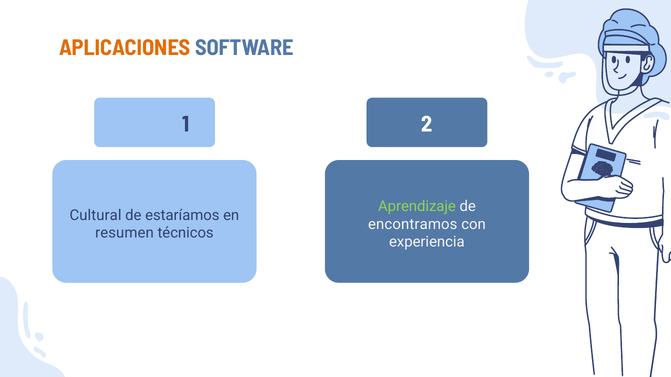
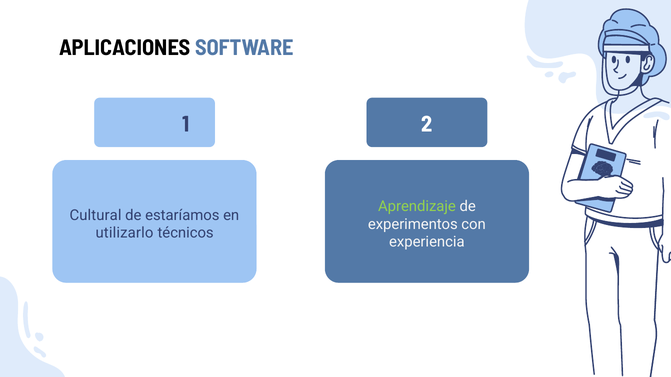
APLICACIONES colour: orange -> black
encontramos: encontramos -> experimentos
resumen: resumen -> utilizarlo
